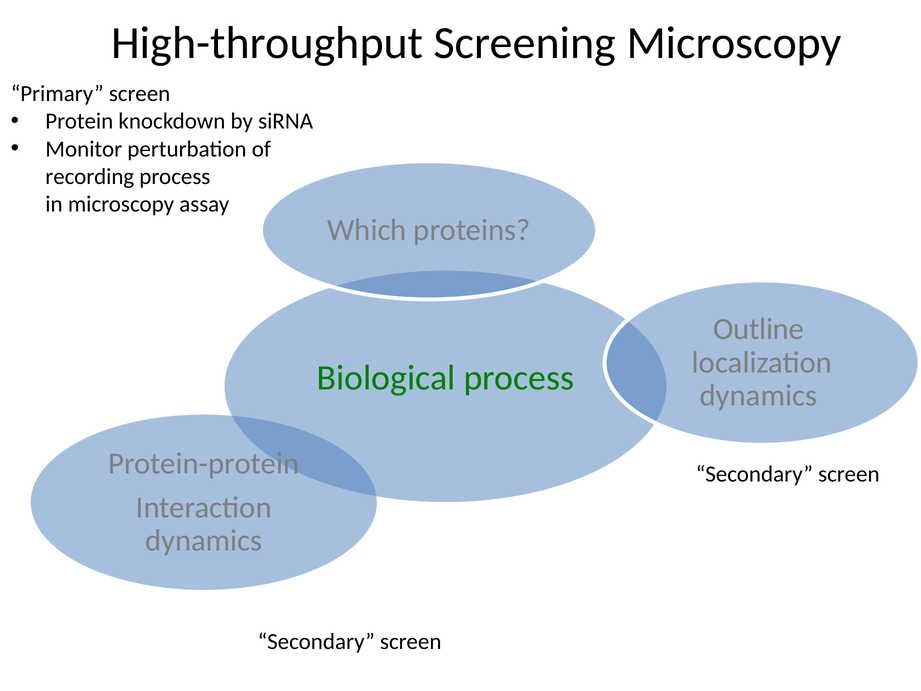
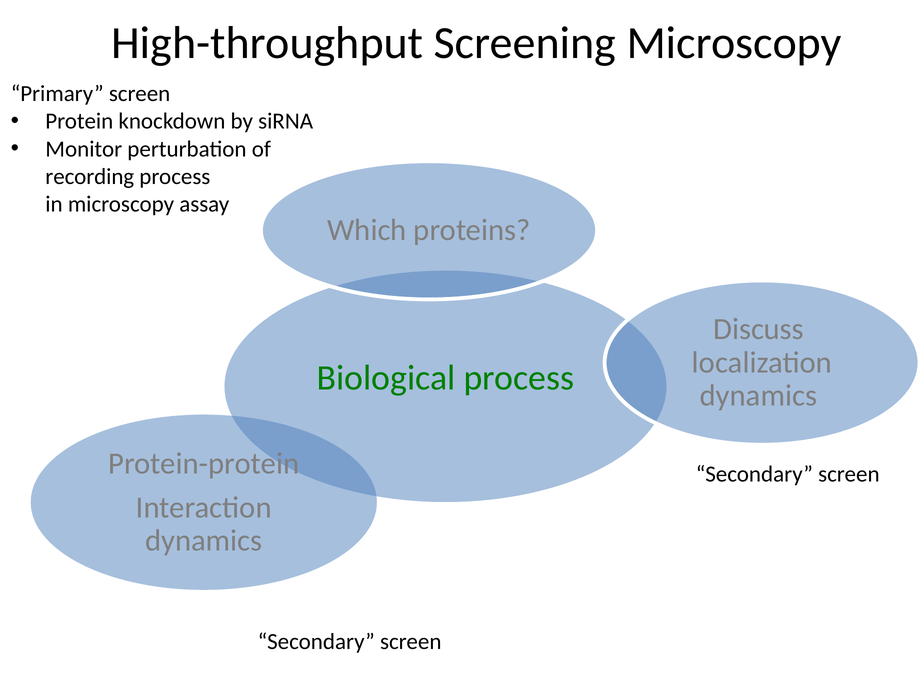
Outline: Outline -> Discuss
